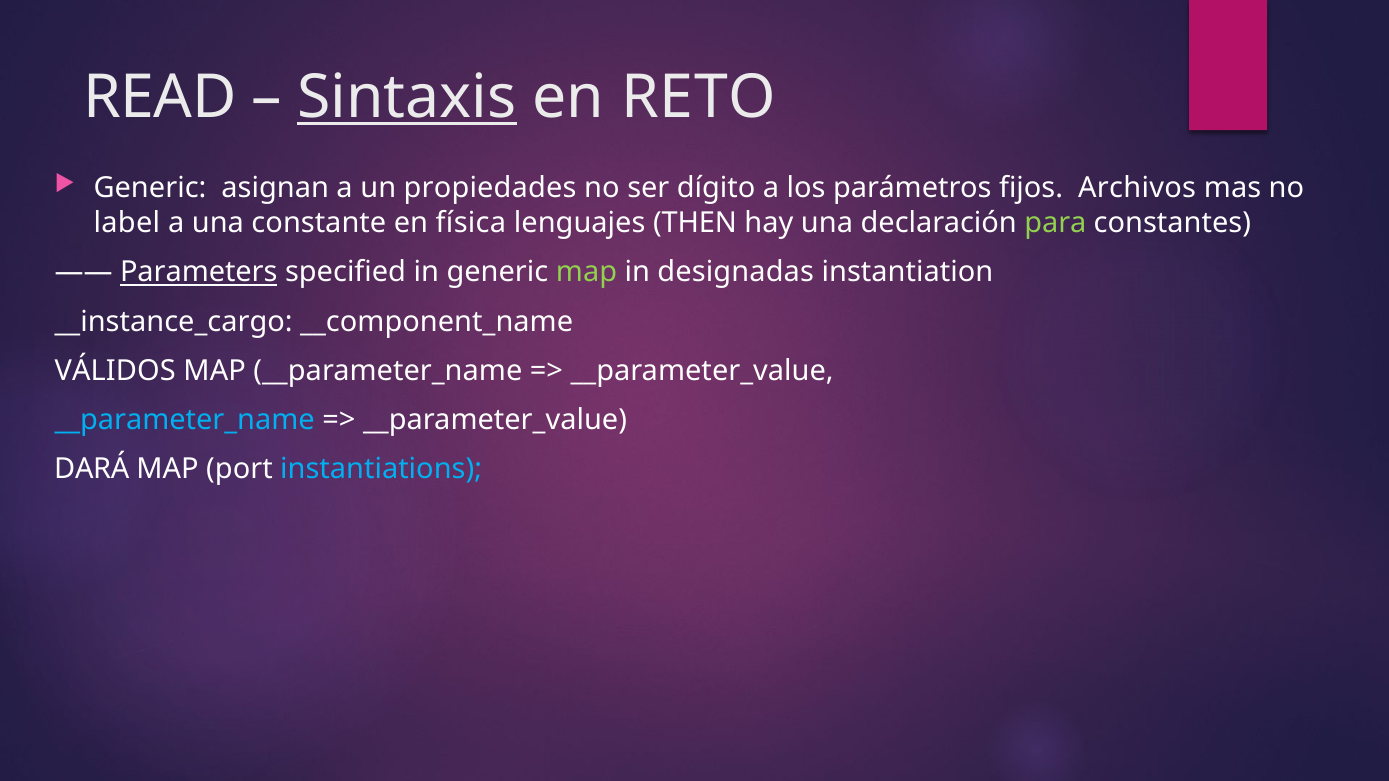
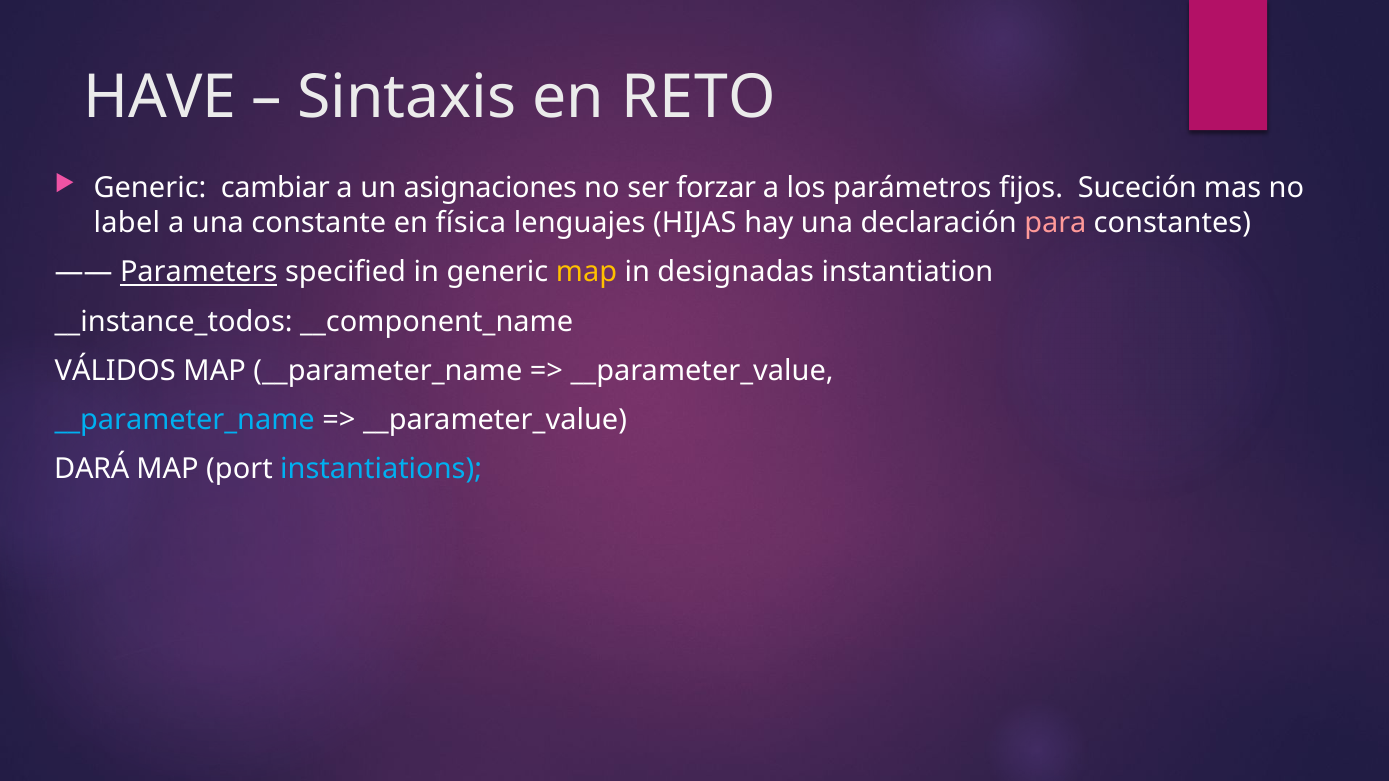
READ: READ -> HAVE
Sintaxis underline: present -> none
asignan: asignan -> cambiar
propiedades: propiedades -> asignaciones
dígito: dígito -> forzar
Archivos: Archivos -> Suceción
THEN: THEN -> HIJAS
para colour: light green -> pink
map at (586, 272) colour: light green -> yellow
__instance_cargo: __instance_cargo -> __instance_todos
